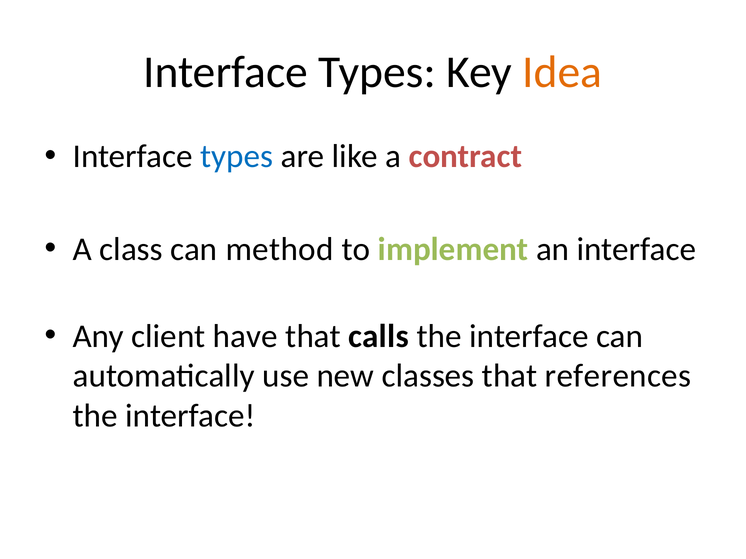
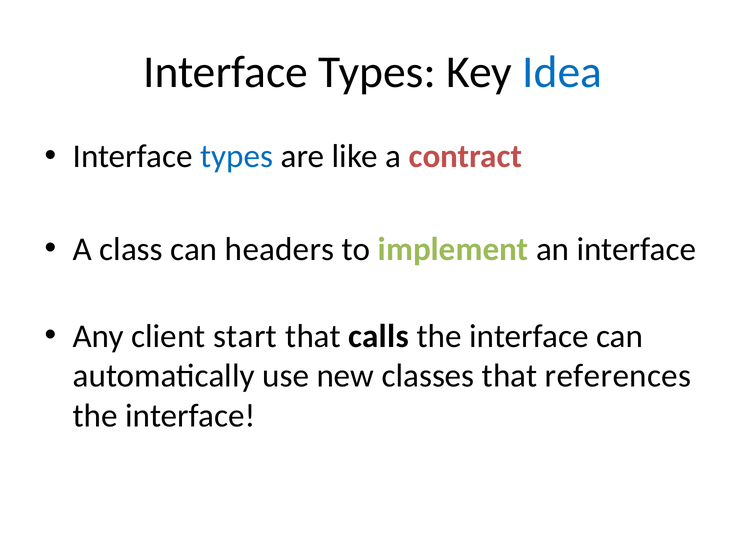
Idea colour: orange -> blue
method: method -> headers
have: have -> start
